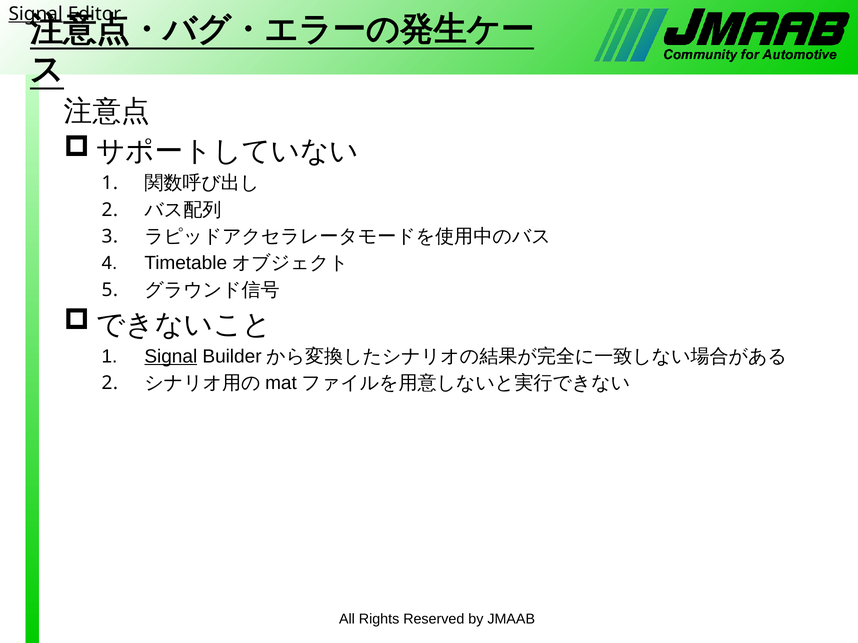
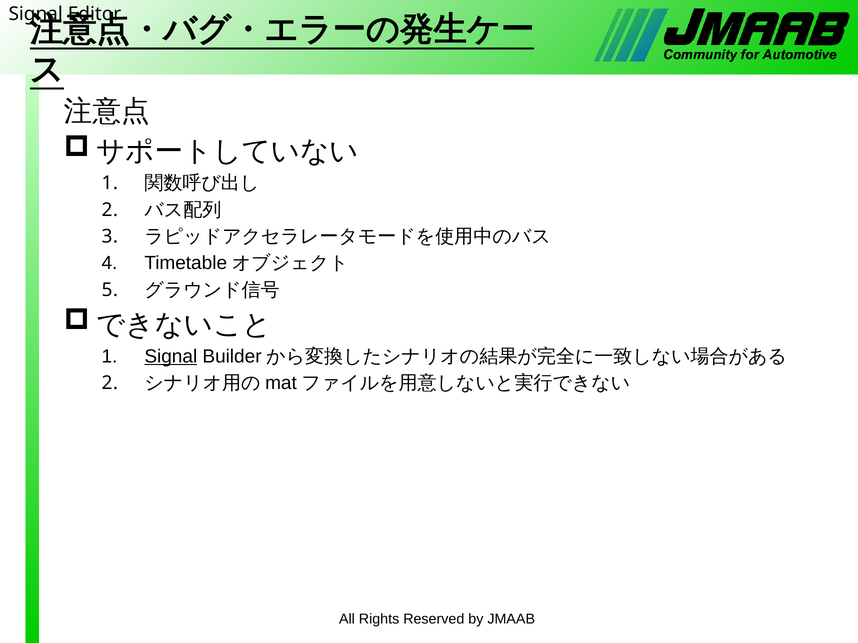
Signal at (36, 14) underline: present -> none
